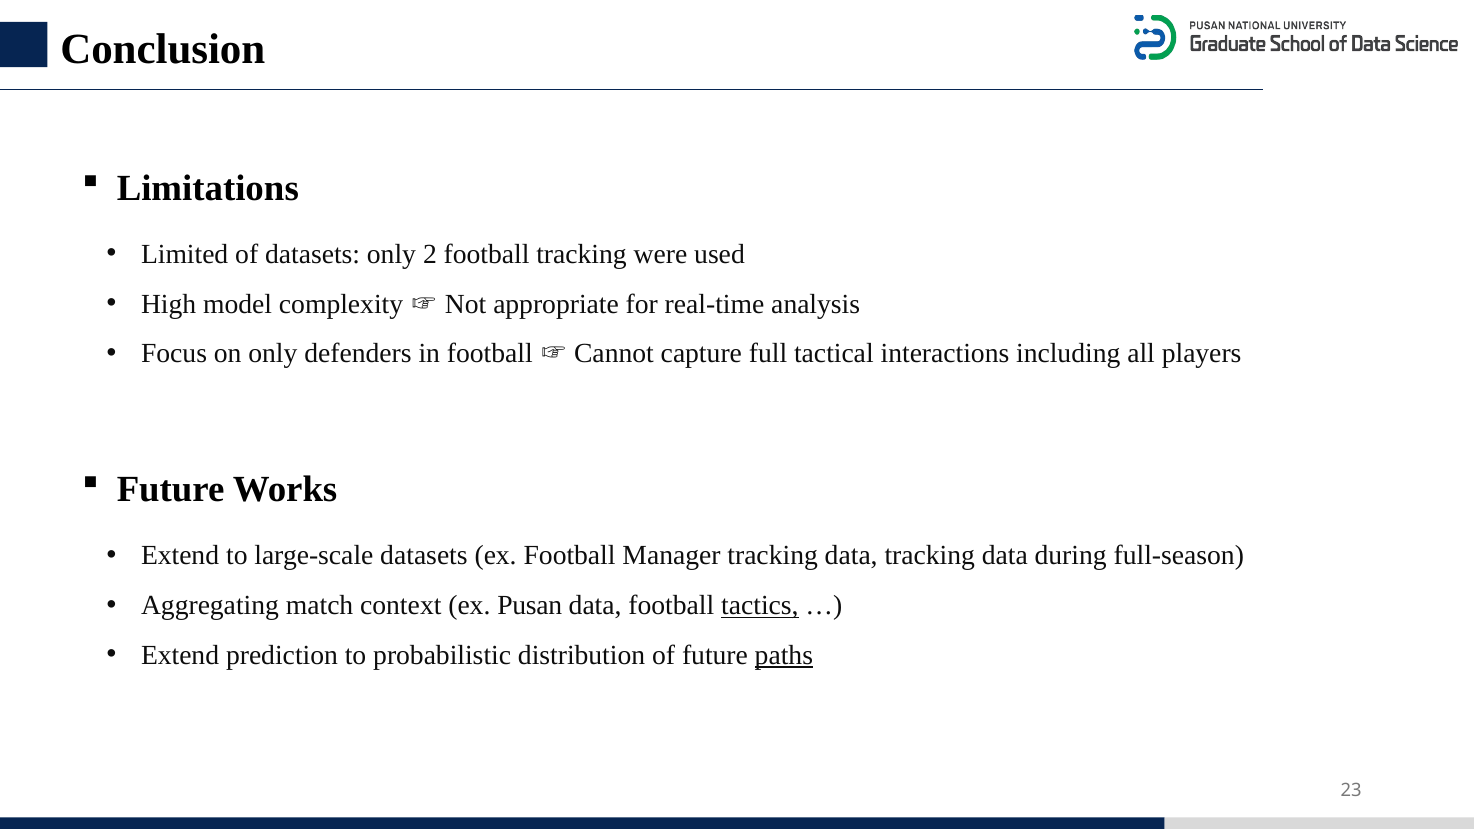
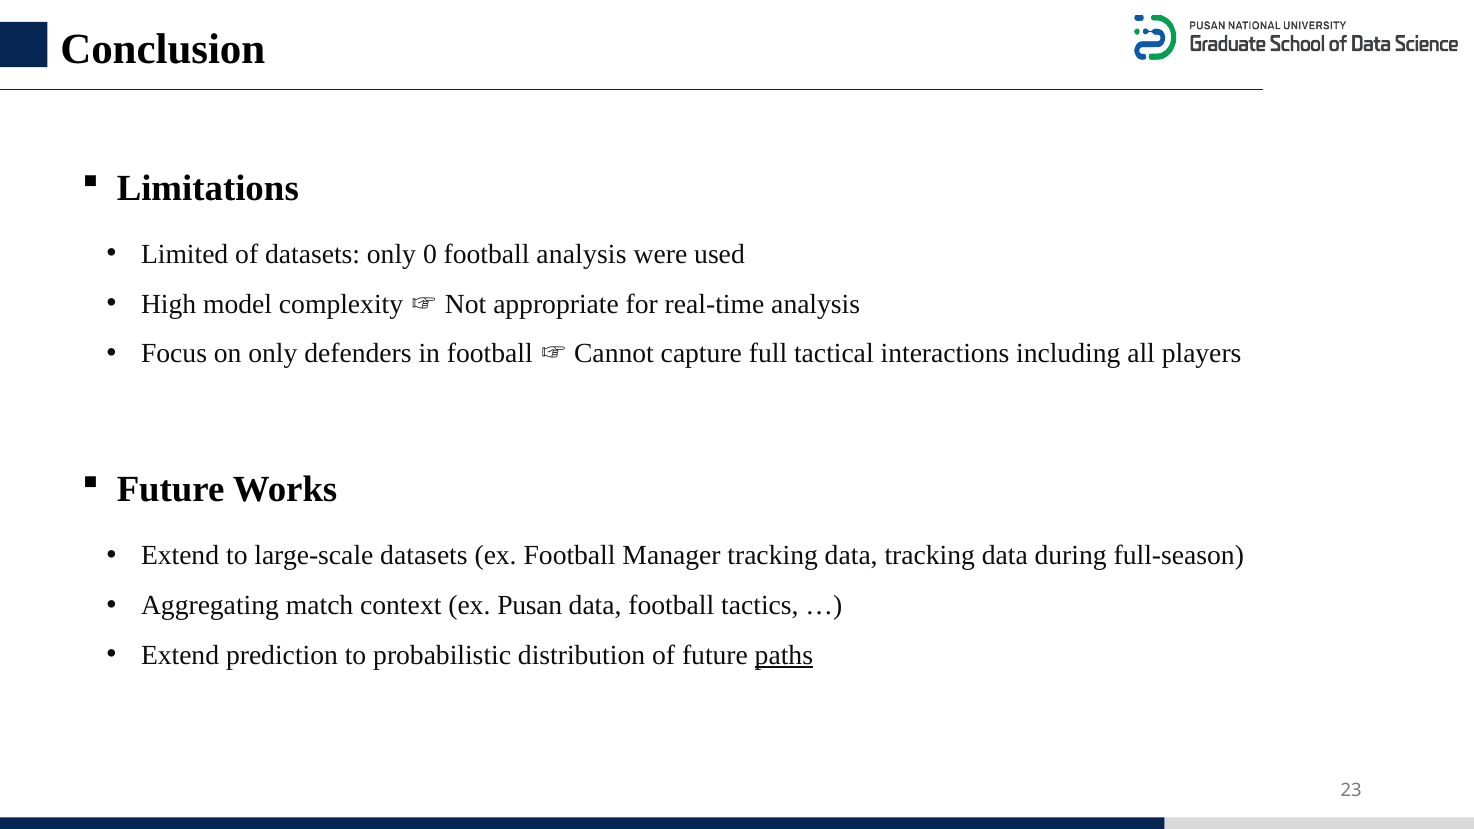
2: 2 -> 0
football tracking: tracking -> analysis
tactics underline: present -> none
